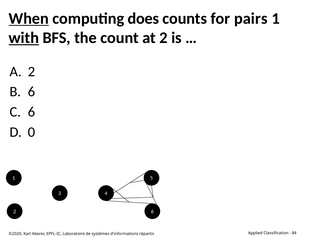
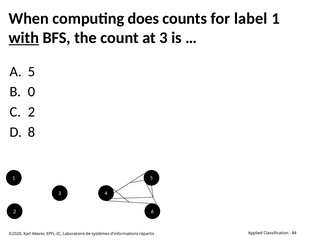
When underline: present -> none
pairs: pairs -> label
at 2: 2 -> 3
2 at (31, 72): 2 -> 5
6 at (31, 92): 6 -> 0
6 at (31, 112): 6 -> 2
0: 0 -> 8
